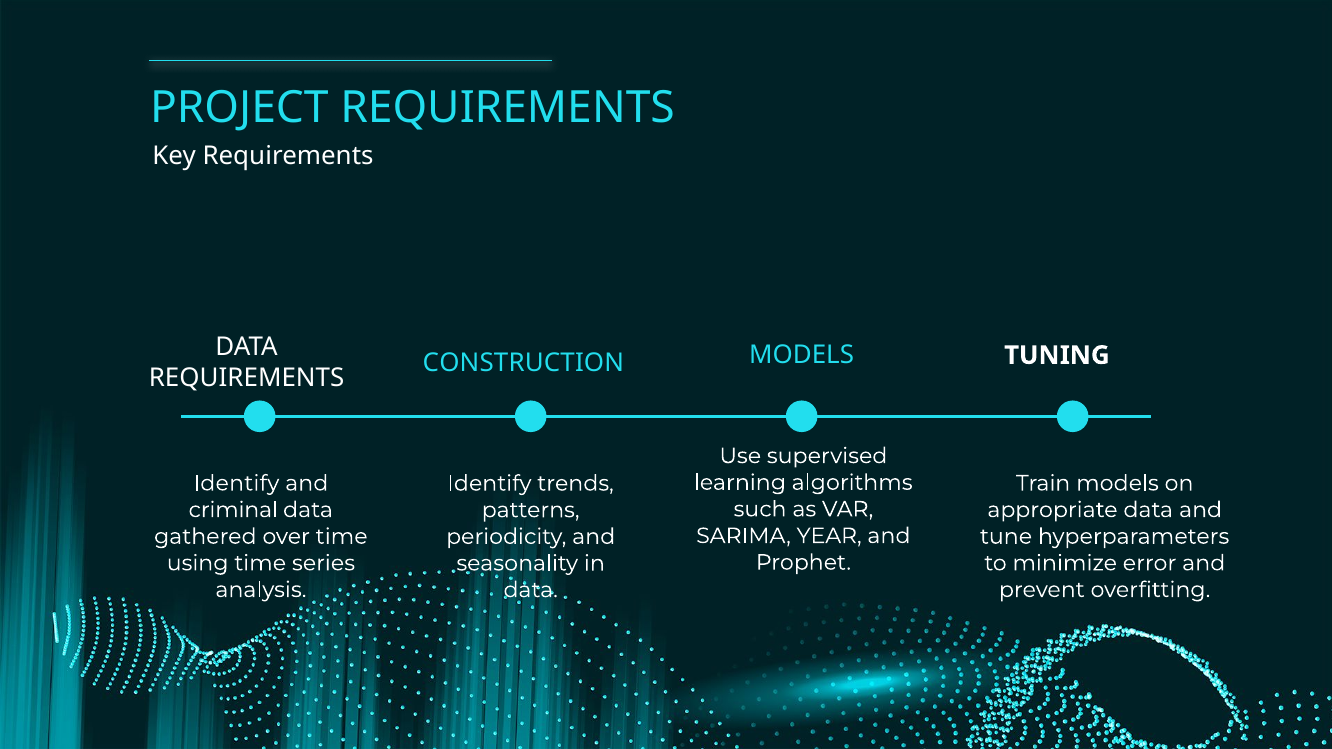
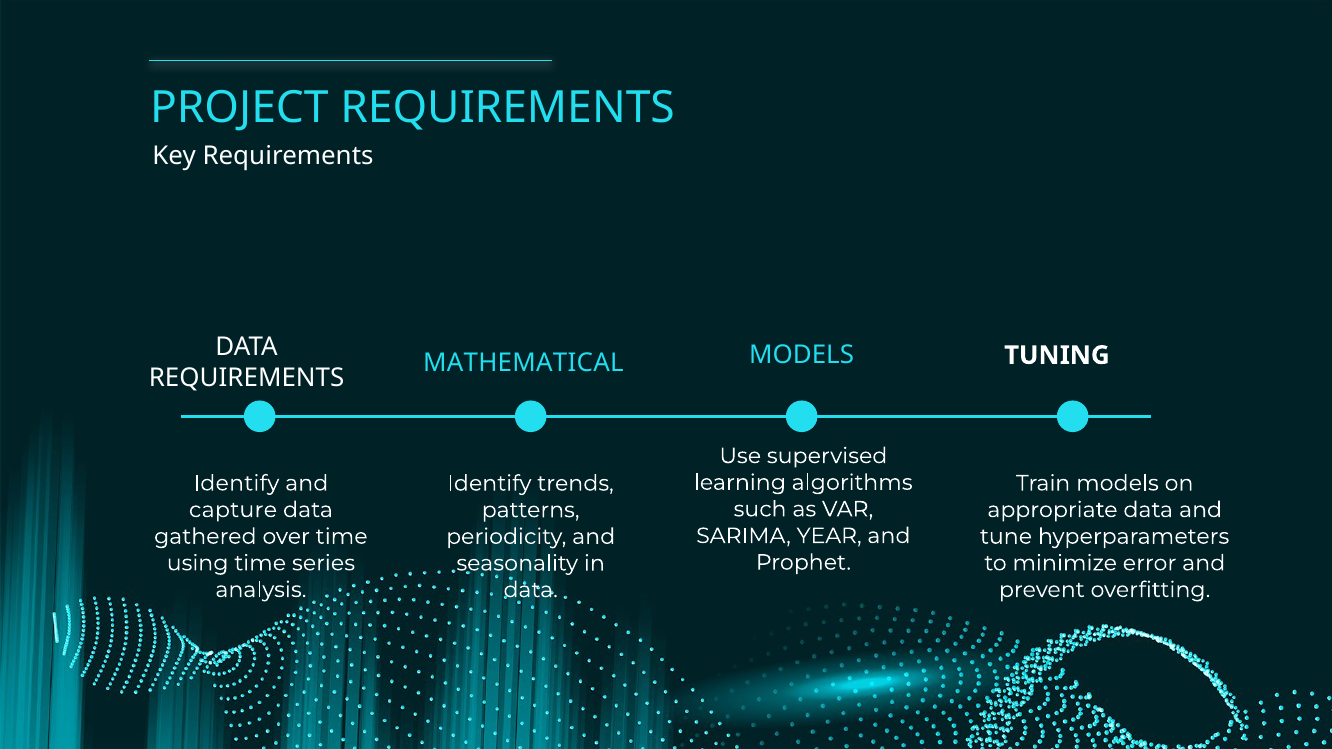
CONSTRUCTION: CONSTRUCTION -> MATHEMATICAL
criminal: criminal -> capture
